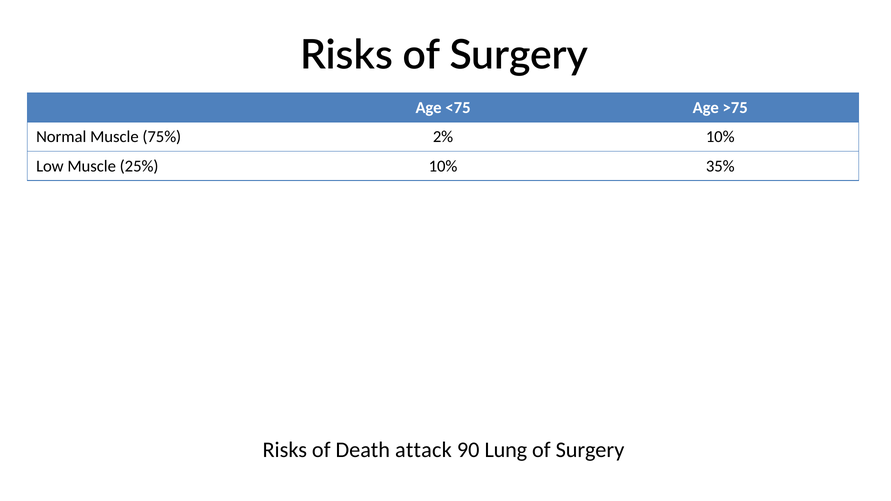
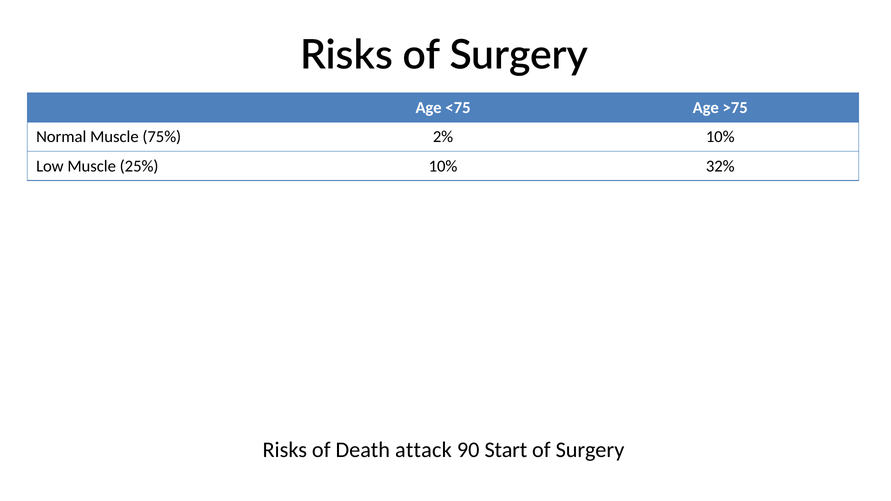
35%: 35% -> 32%
Lung: Lung -> Start
